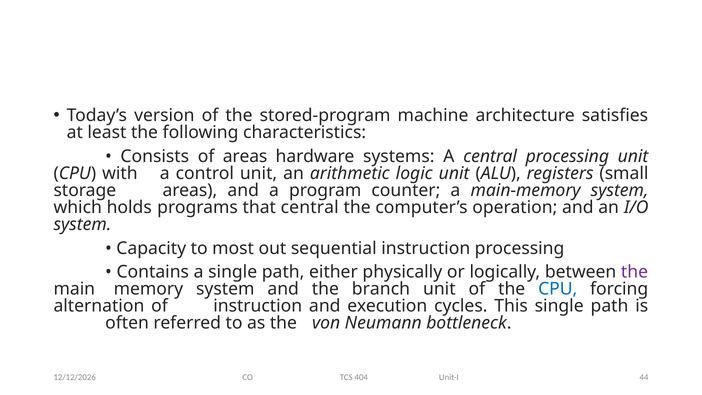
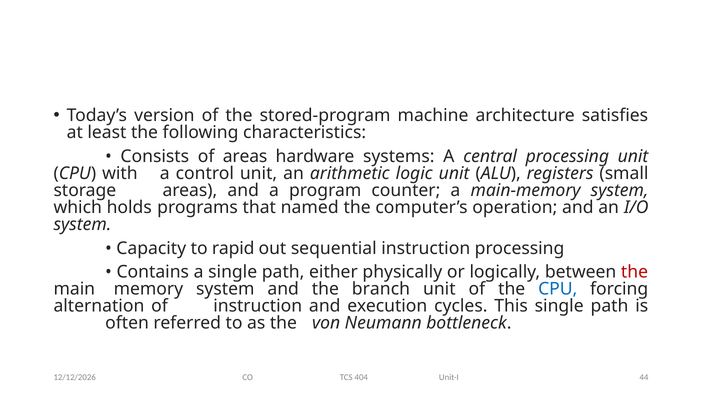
that central: central -> named
most: most -> rapid
the at (635, 272) colour: purple -> red
